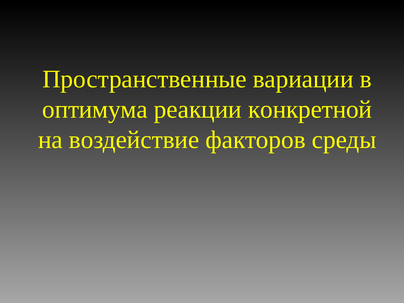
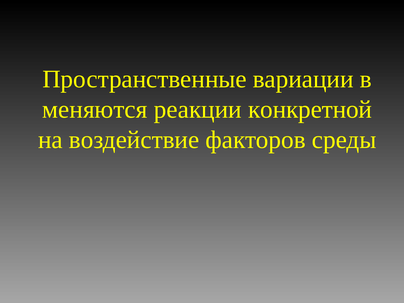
оптимума: оптимума -> меняются
